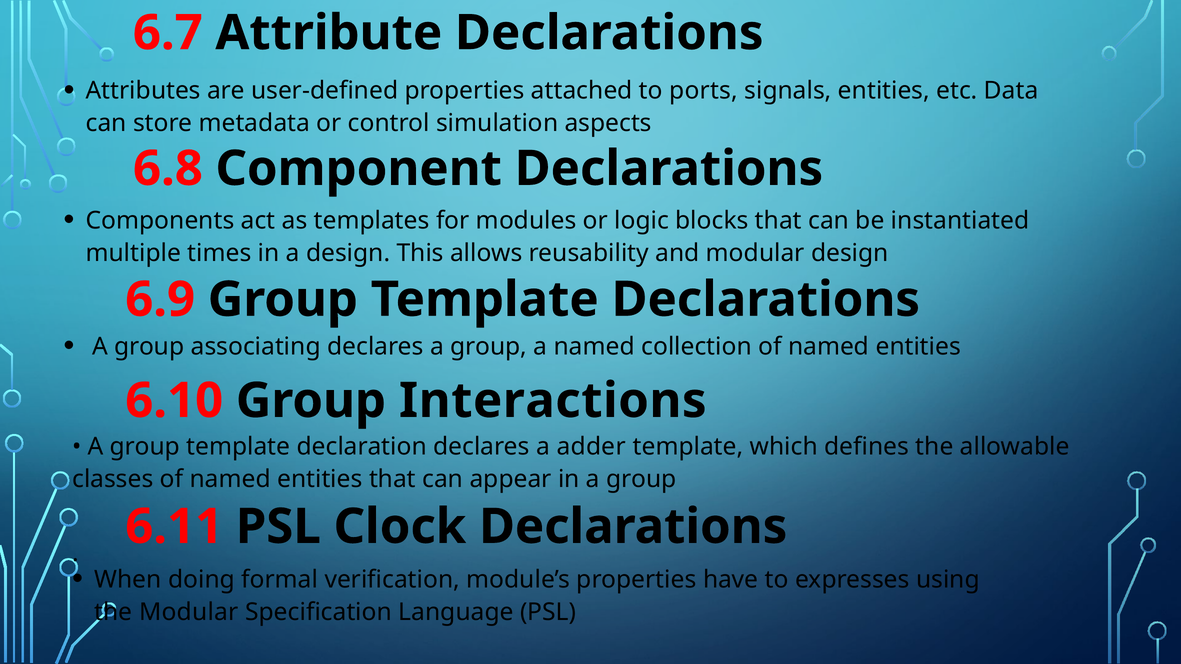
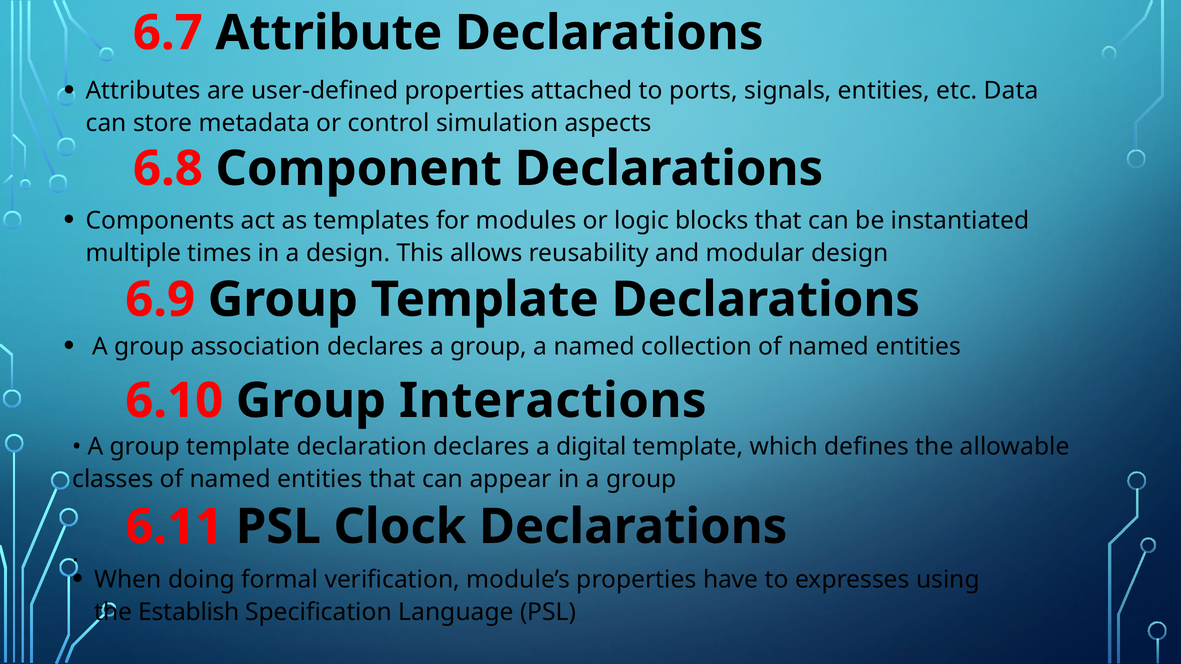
associating: associating -> association
adder: adder -> digital
the Modular: Modular -> Establish
